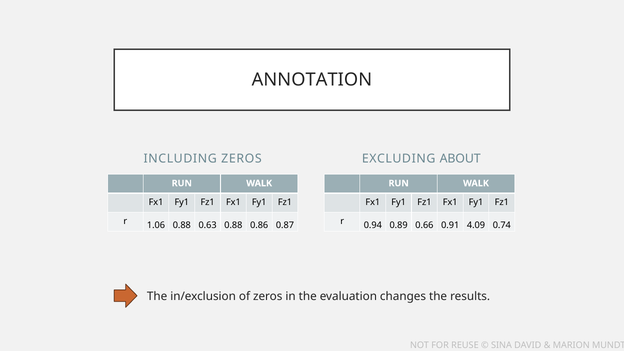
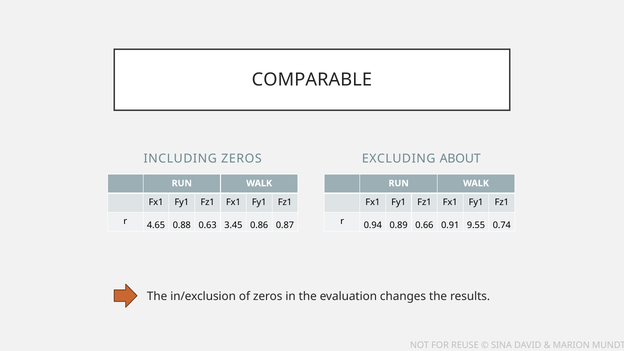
ANNOTATION: ANNOTATION -> COMPARABLE
1.06: 1.06 -> 4.65
0.63 0.88: 0.88 -> 3.45
4.09: 4.09 -> 9.55
